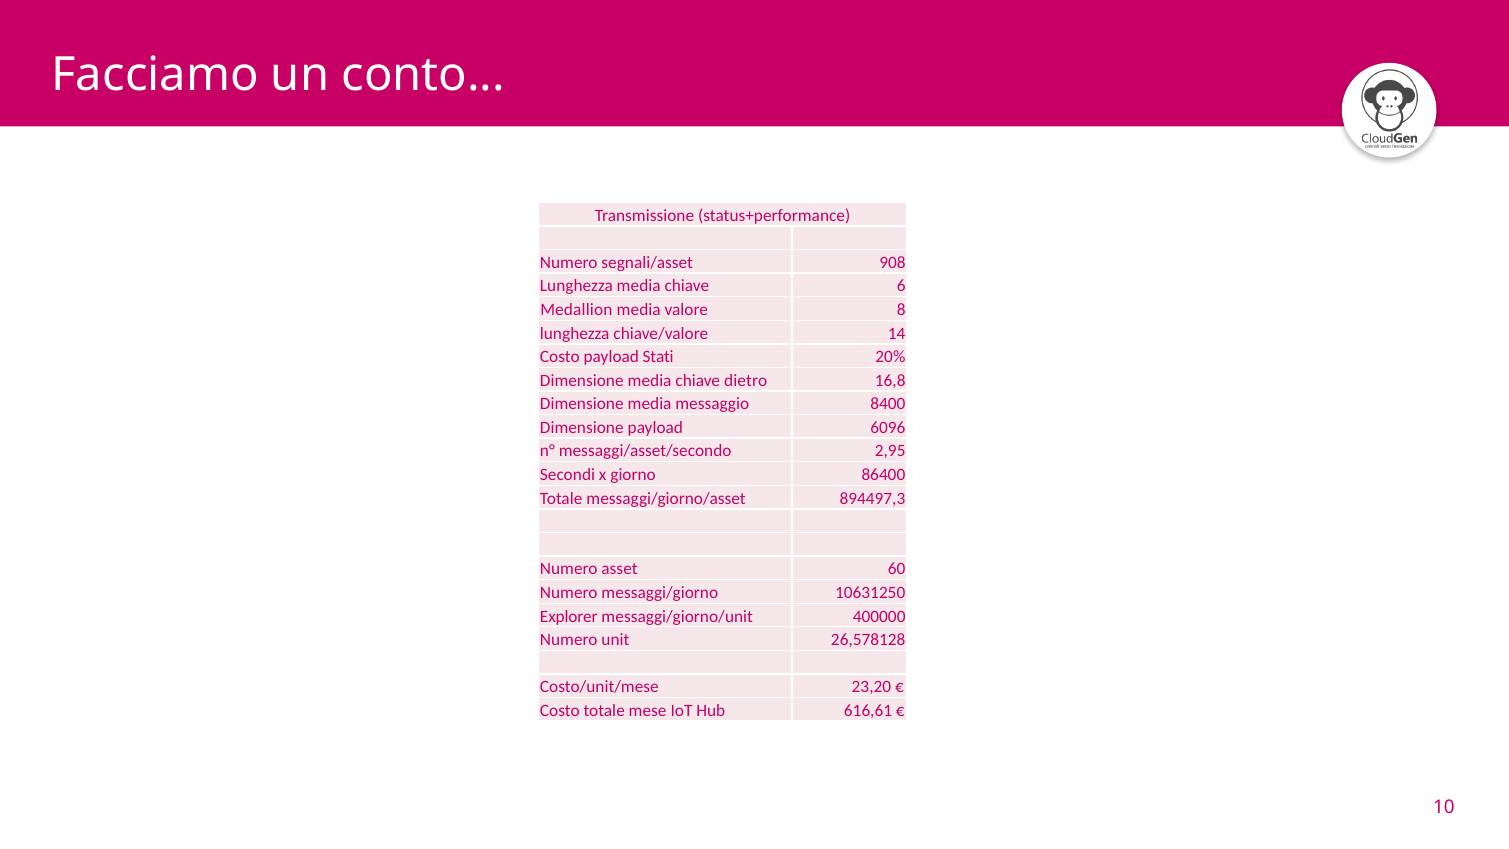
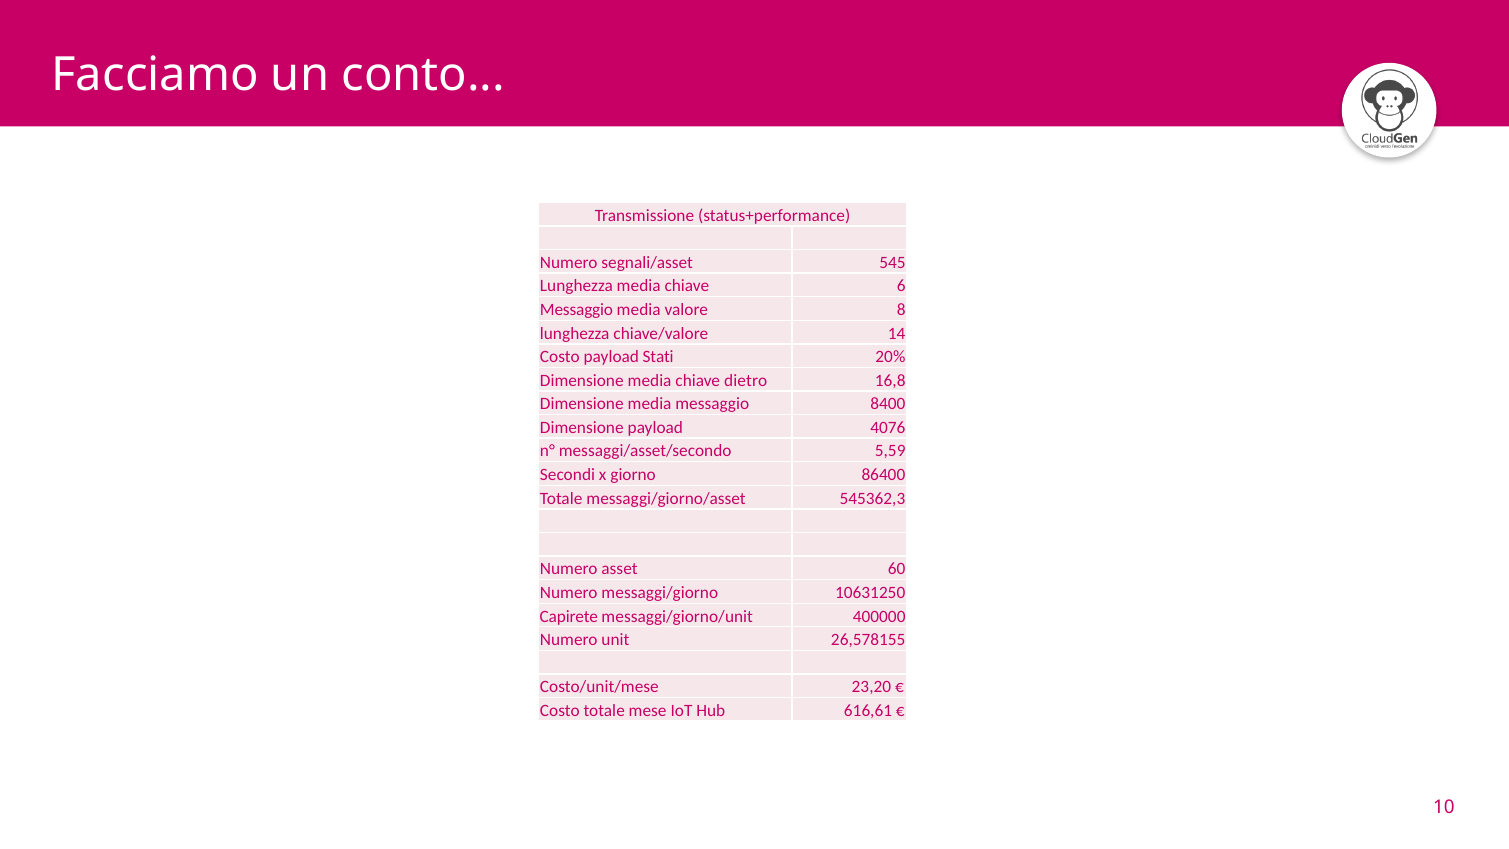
908: 908 -> 545
Medallion at (576, 310): Medallion -> Messaggio
6096: 6096 -> 4076
2,95: 2,95 -> 5,59
894497,3: 894497,3 -> 545362,3
Explorer: Explorer -> Capirete
26,578128: 26,578128 -> 26,578155
